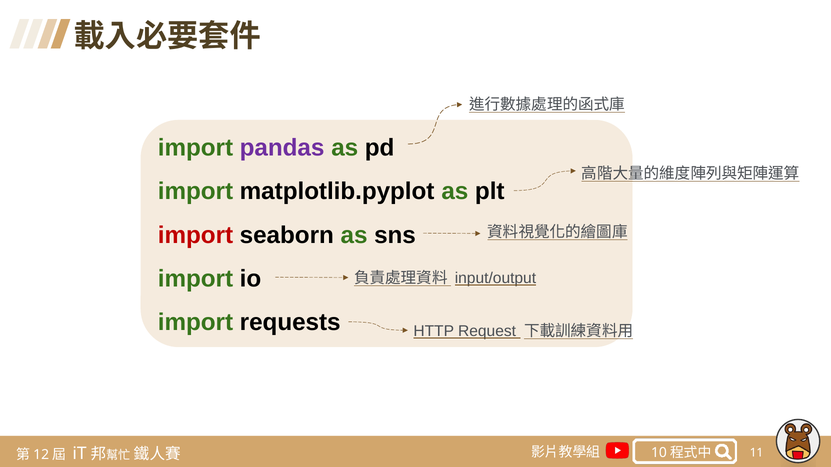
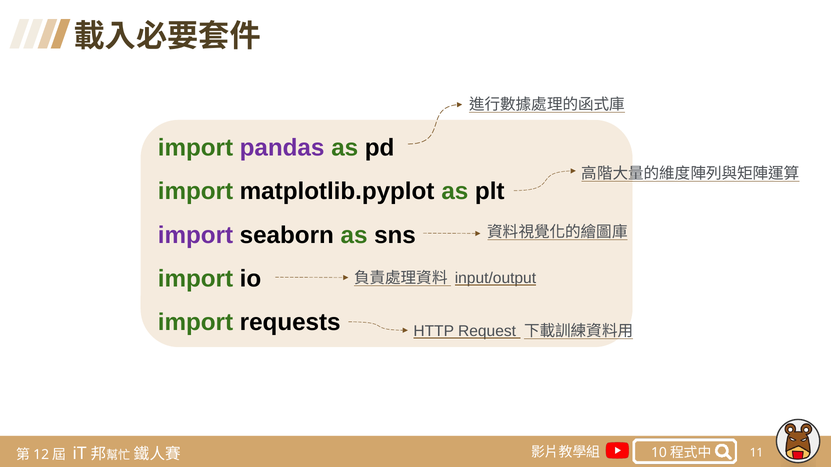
import at (195, 235) colour: red -> purple
